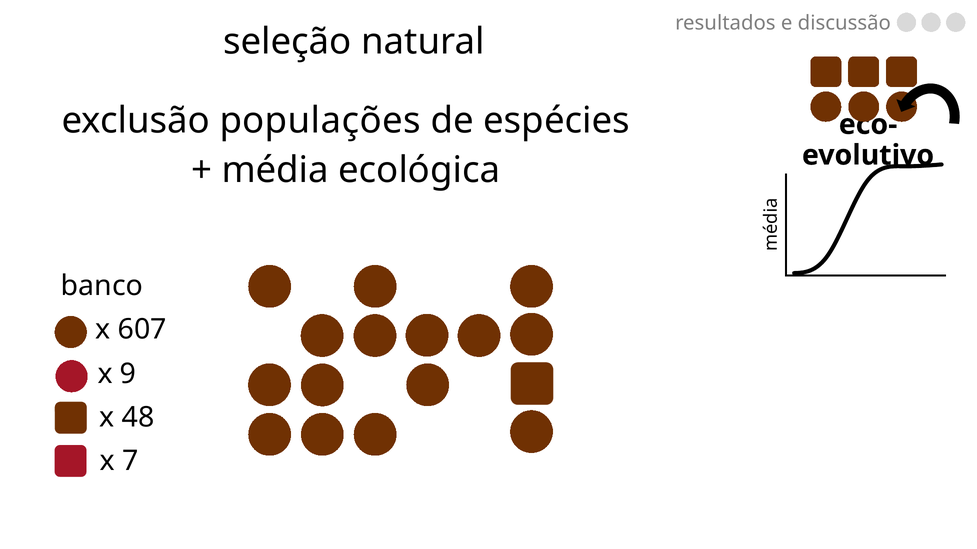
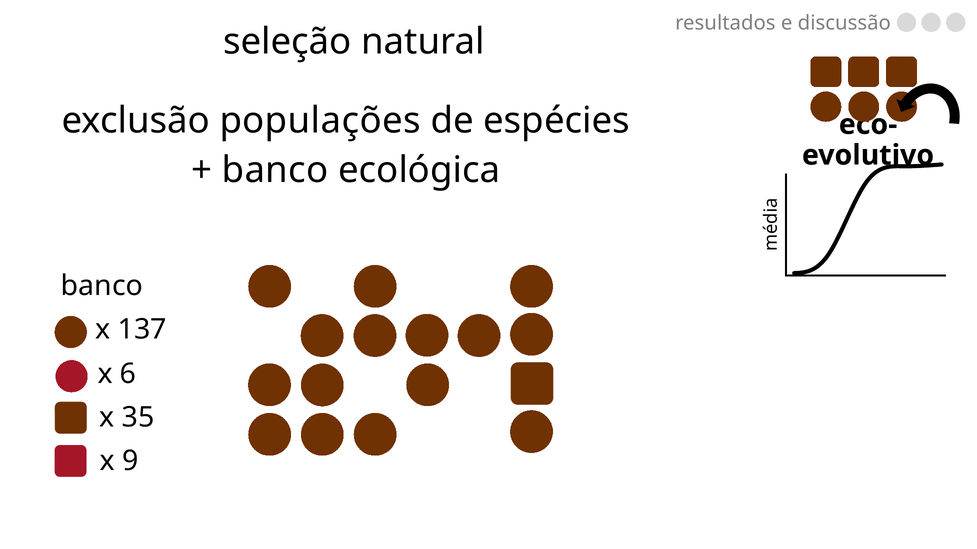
média at (275, 170): média -> banco
607: 607 -> 137
9: 9 -> 6
48: 48 -> 35
7: 7 -> 9
